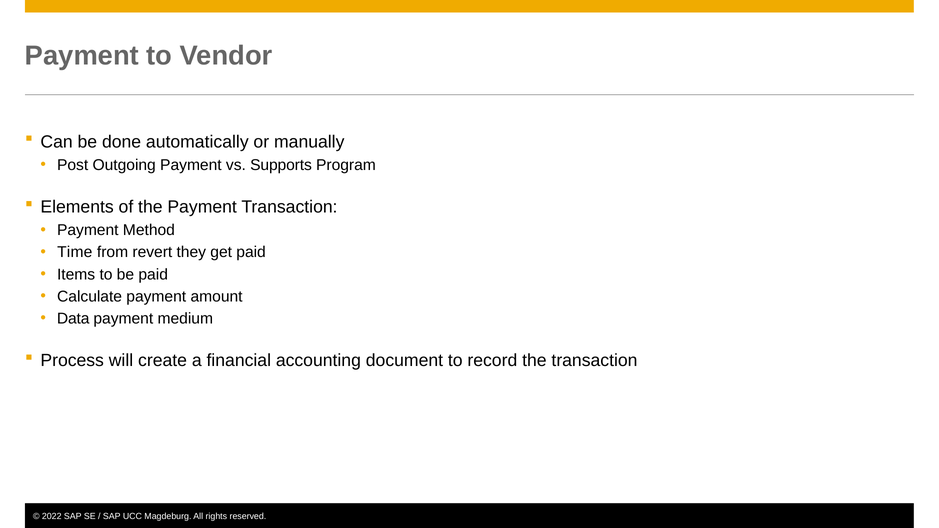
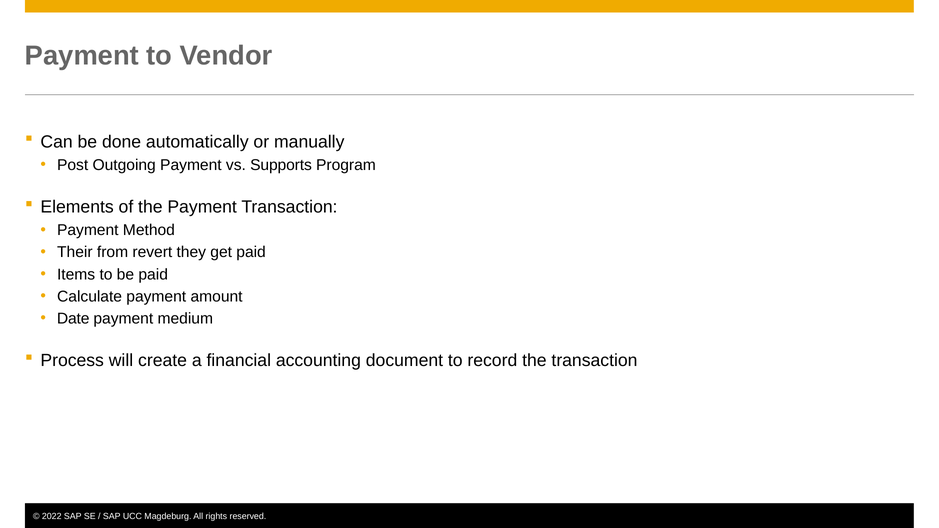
Time: Time -> Their
Data: Data -> Date
